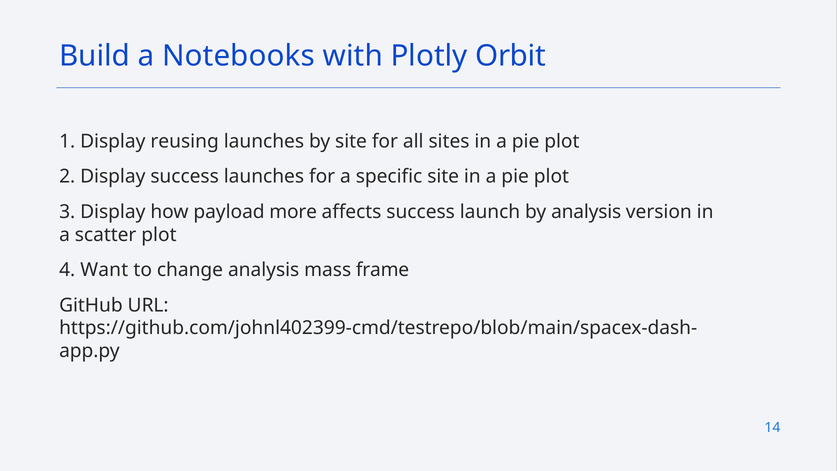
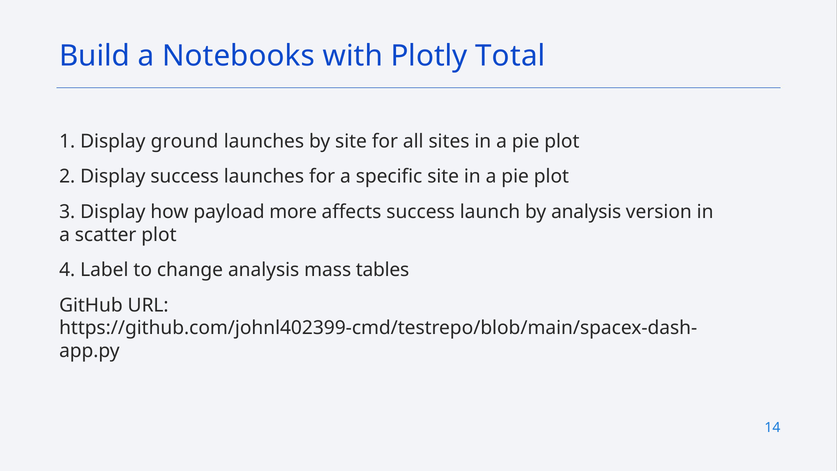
Orbit: Orbit -> Total
reusing: reusing -> ground
Want: Want -> Label
frame: frame -> tables
